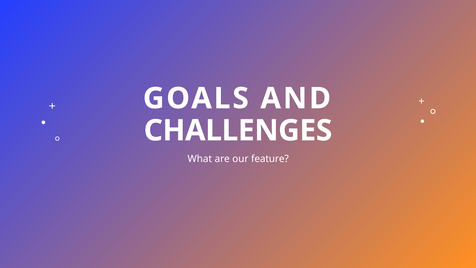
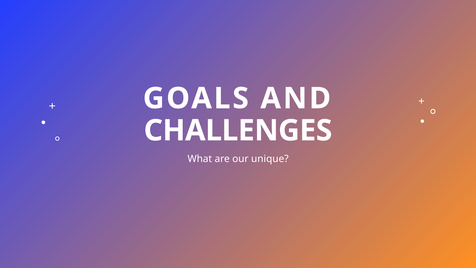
feature: feature -> unique
